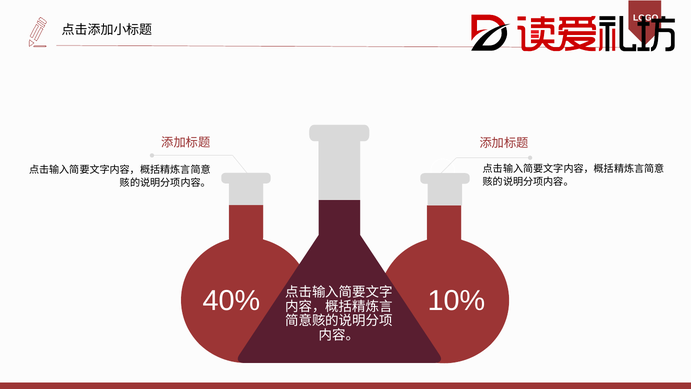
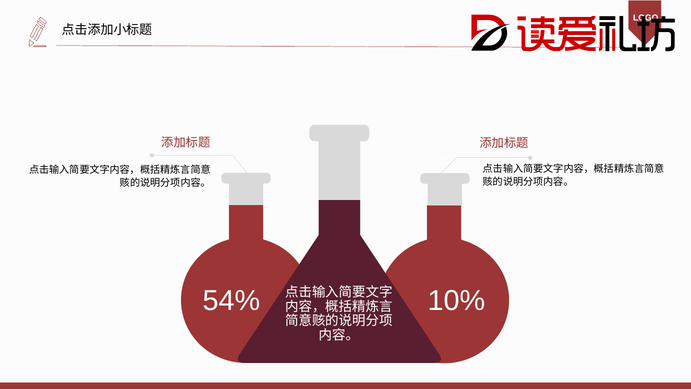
40%: 40% -> 54%
